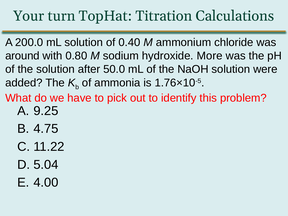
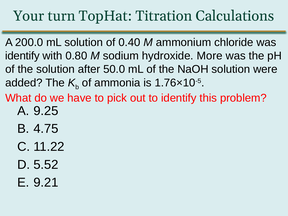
around at (22, 56): around -> identify
5.04: 5.04 -> 5.52
4.00: 4.00 -> 9.21
